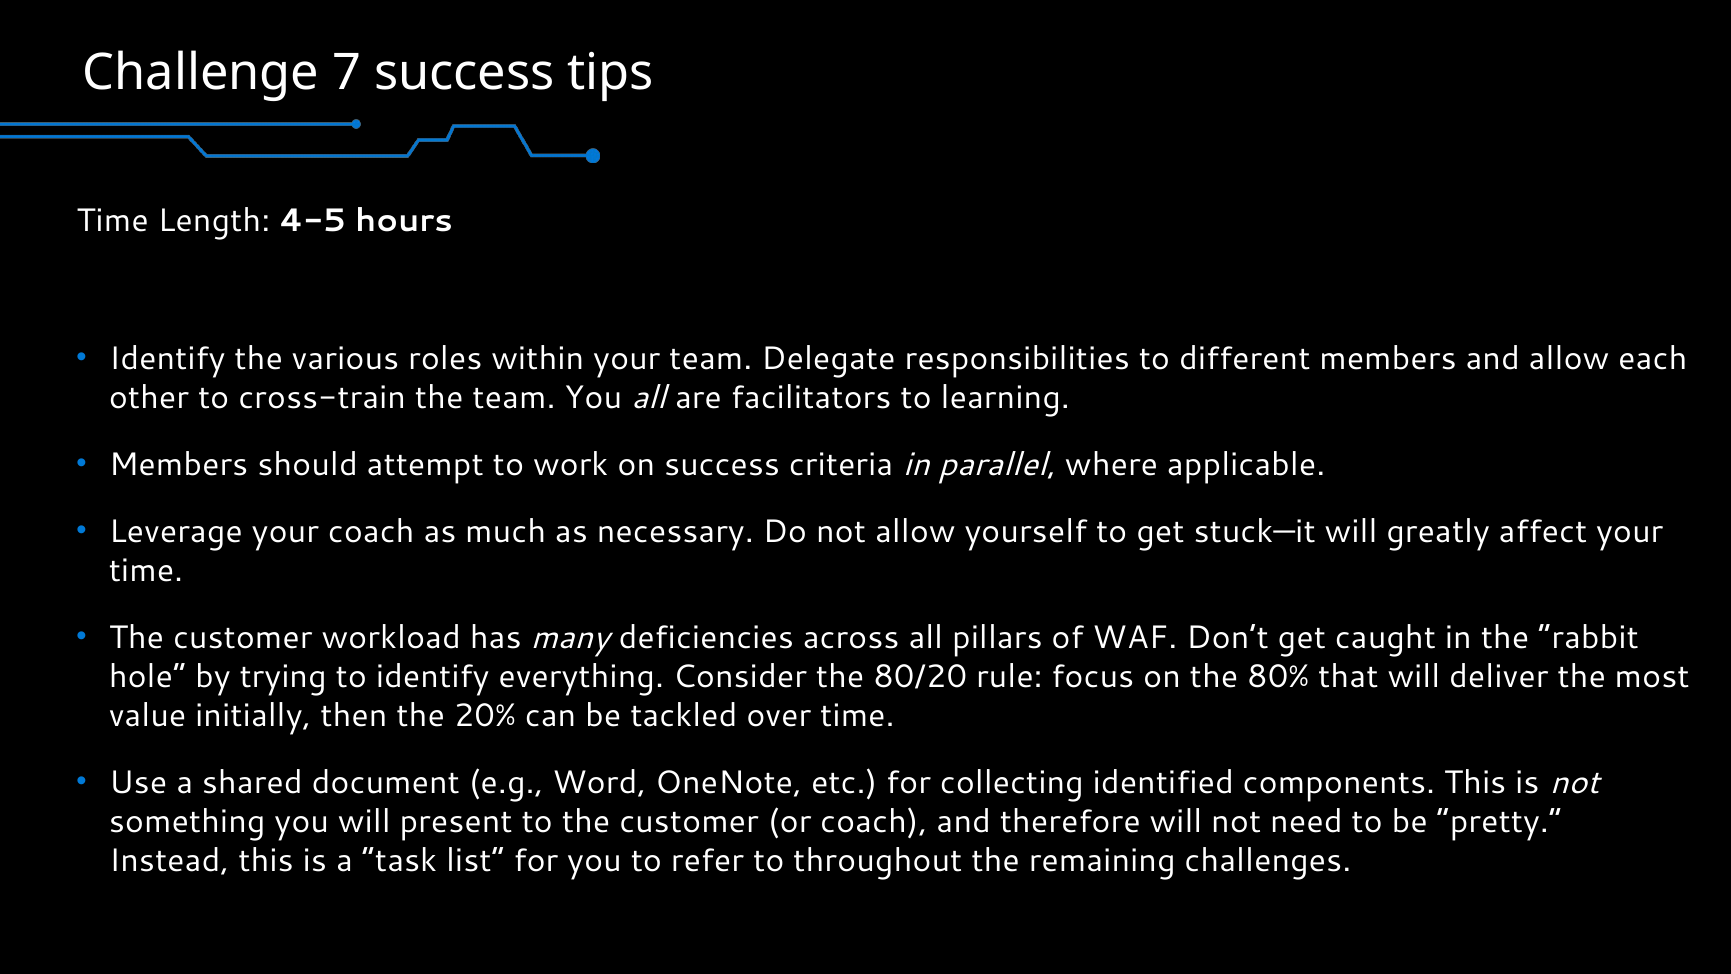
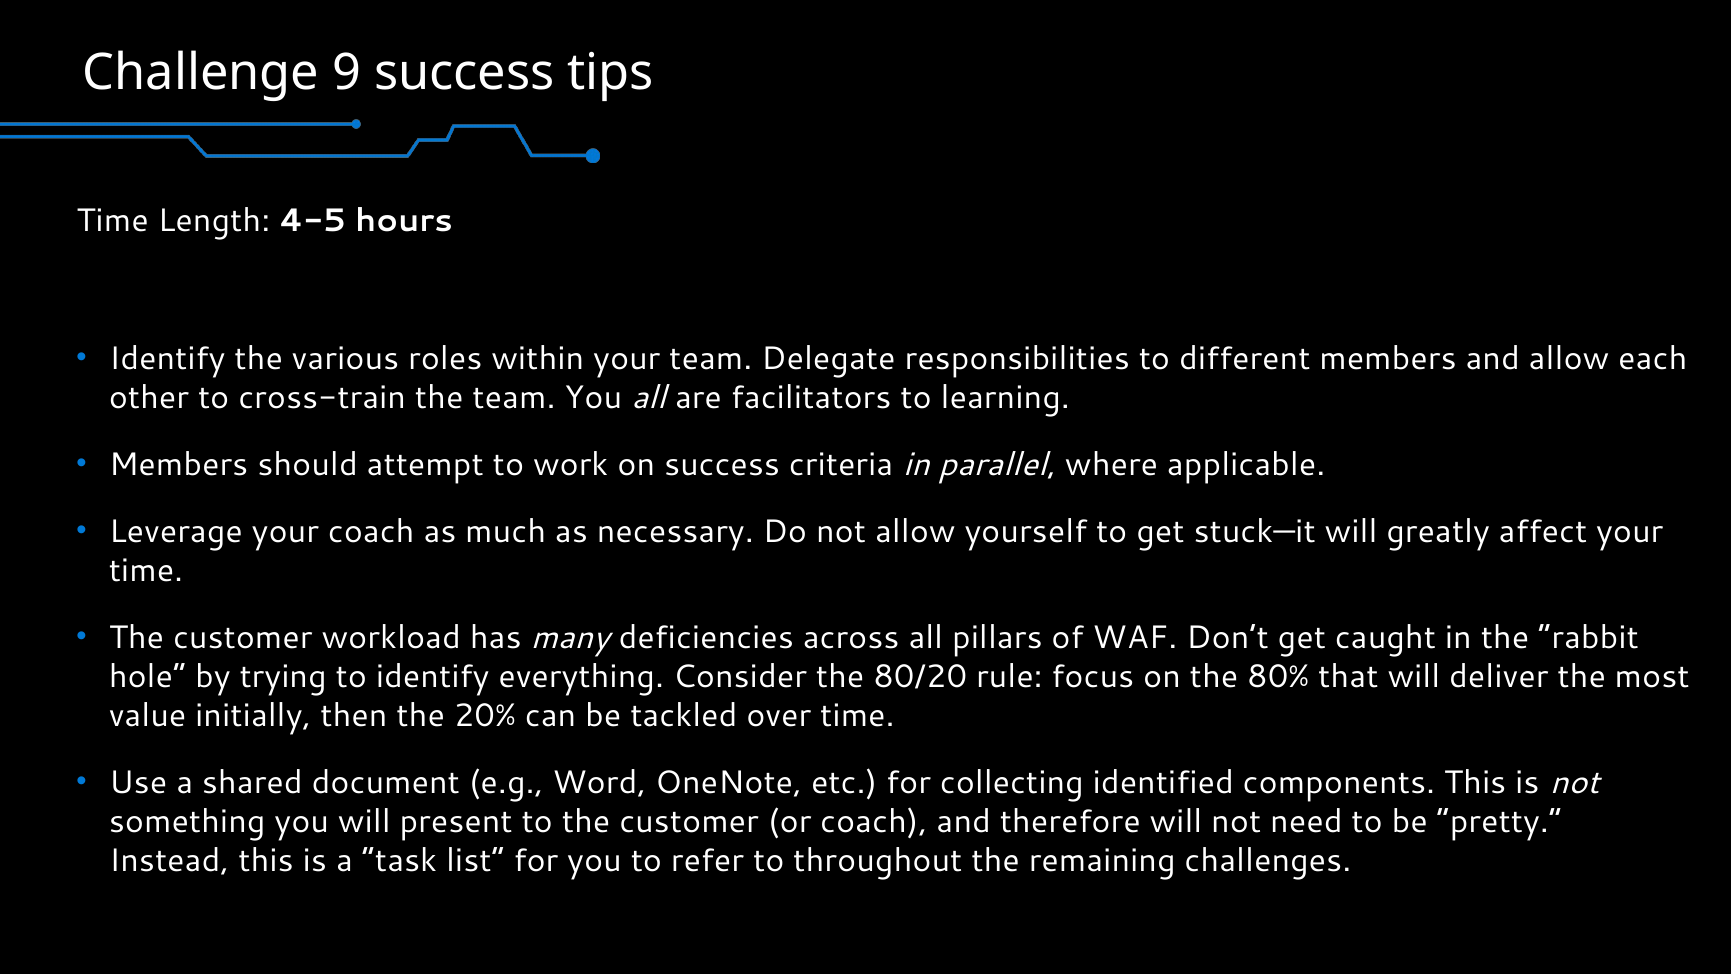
7: 7 -> 9
